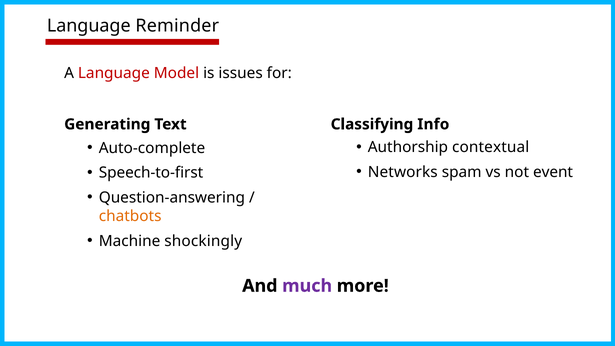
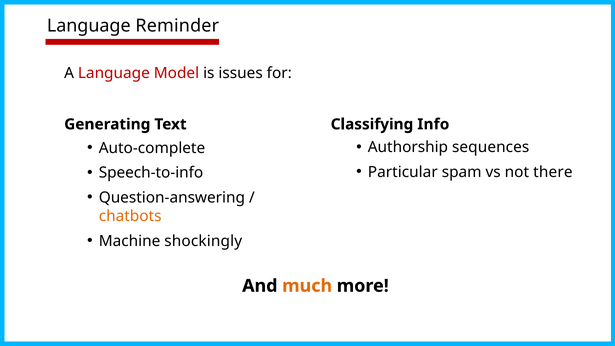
contextual: contextual -> sequences
Networks: Networks -> Particular
event: event -> there
Speech-to-first: Speech-to-first -> Speech-to-info
much colour: purple -> orange
